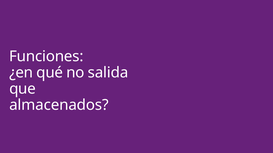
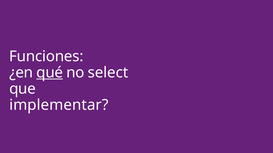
qué underline: none -> present
salida: salida -> select
almacenados: almacenados -> implementar
